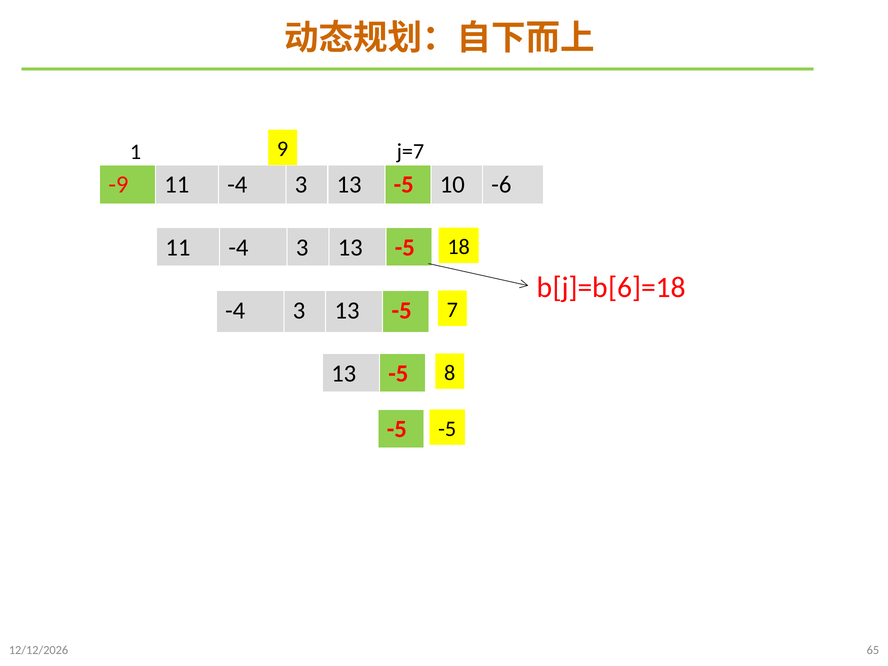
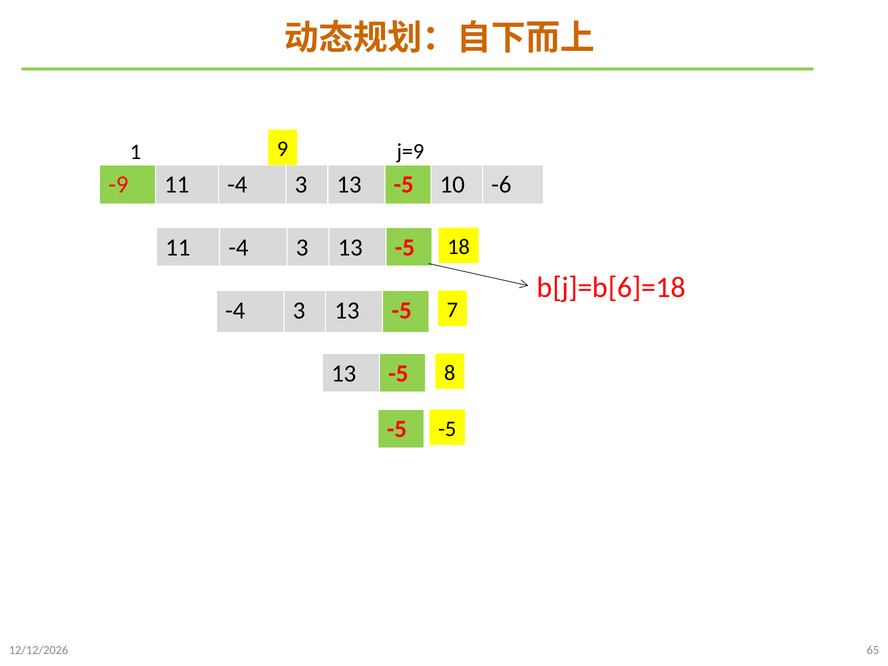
j=7: j=7 -> j=9
